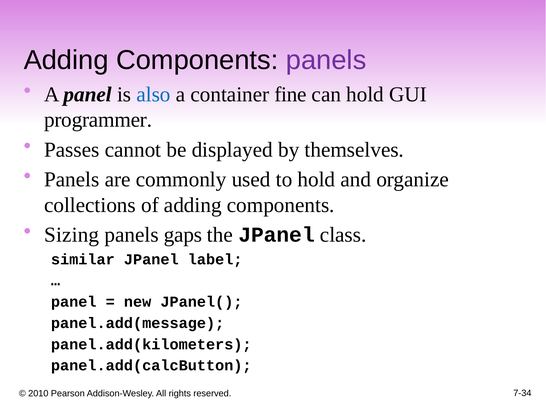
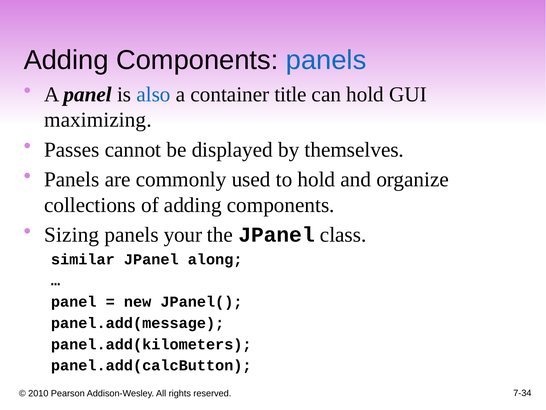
panels at (326, 60) colour: purple -> blue
fine: fine -> title
programmer: programmer -> maximizing
gaps: gaps -> your
label: label -> along
